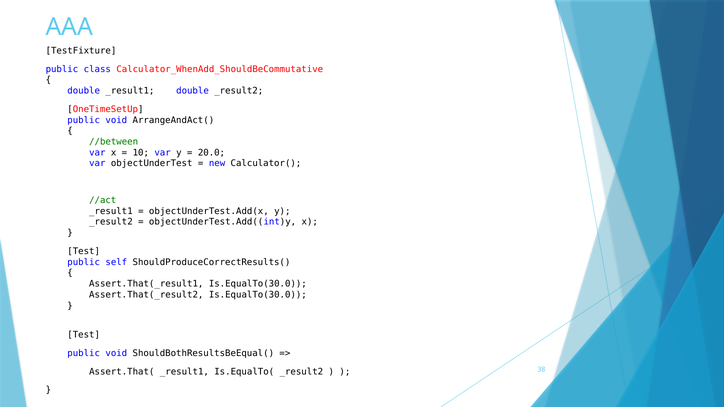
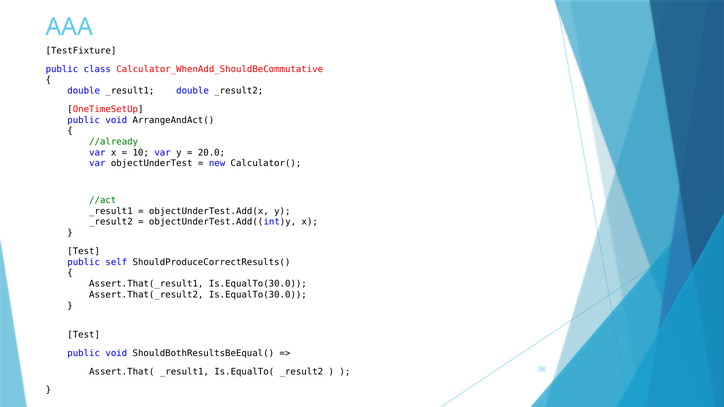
//between: //between -> //already
